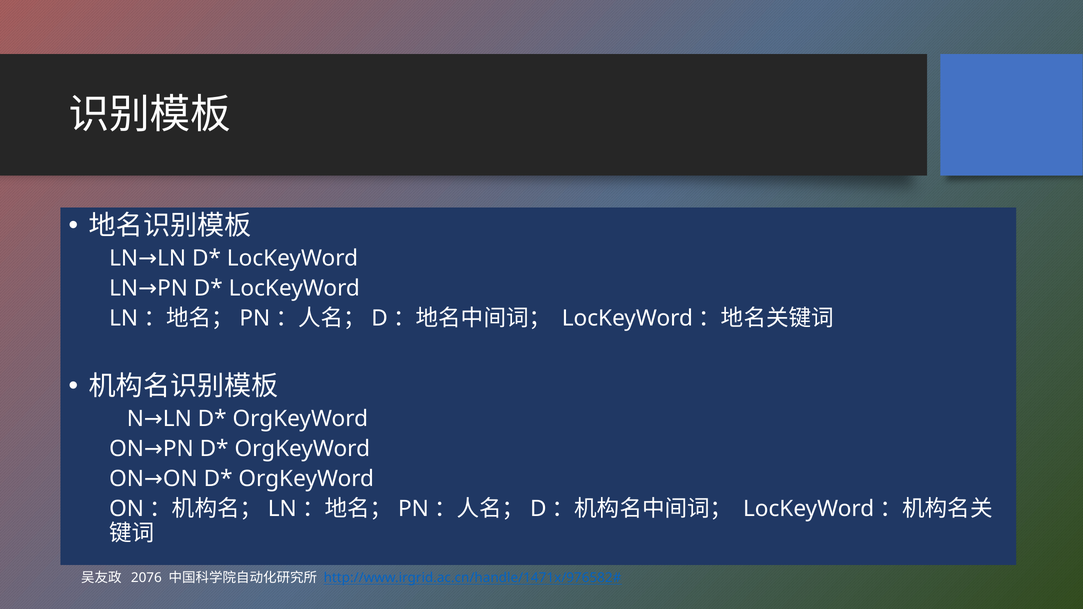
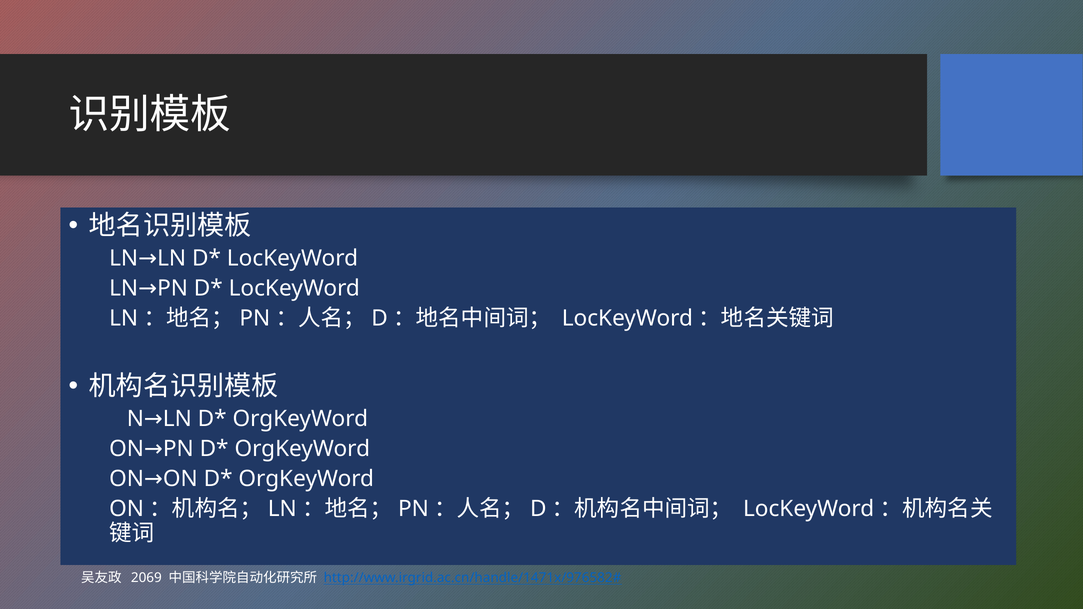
2076: 2076 -> 2069
